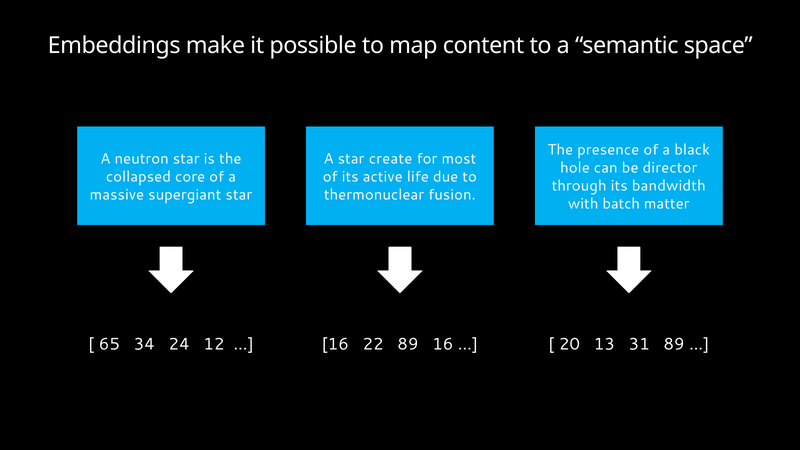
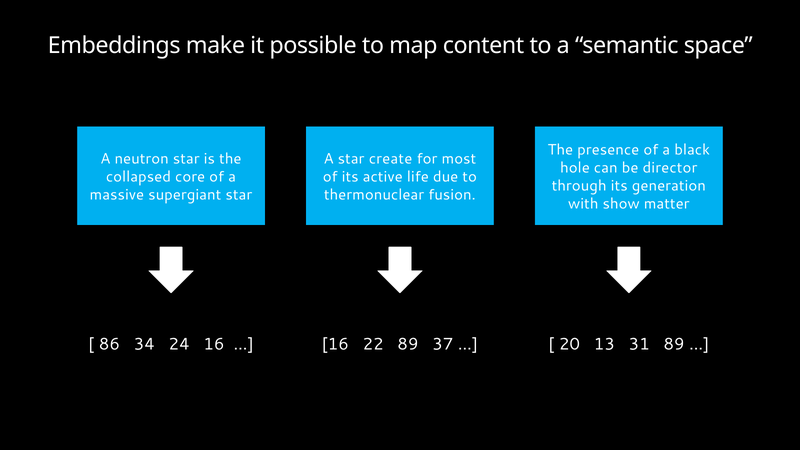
bandwidth: bandwidth -> generation
batch: batch -> show
65: 65 -> 86
24 12: 12 -> 16
89 16: 16 -> 37
